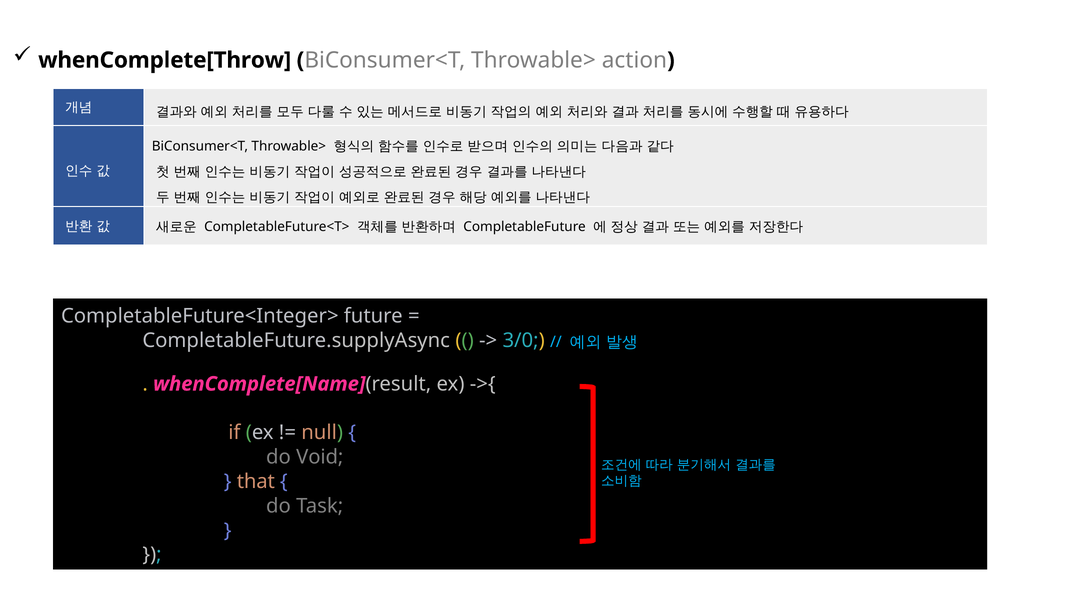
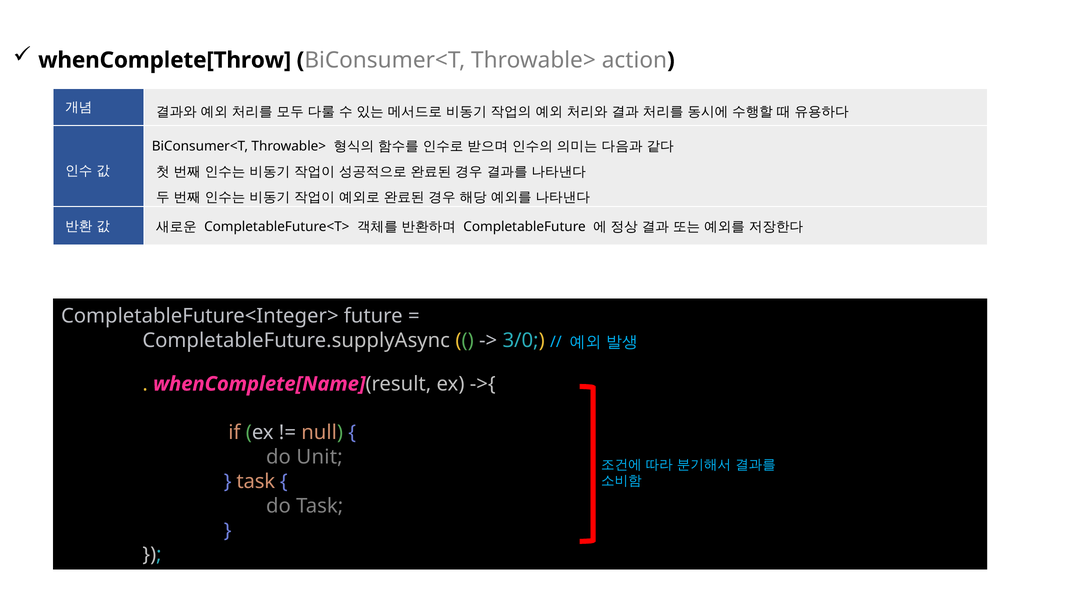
Void: Void -> Unit
that at (256, 482): that -> task
